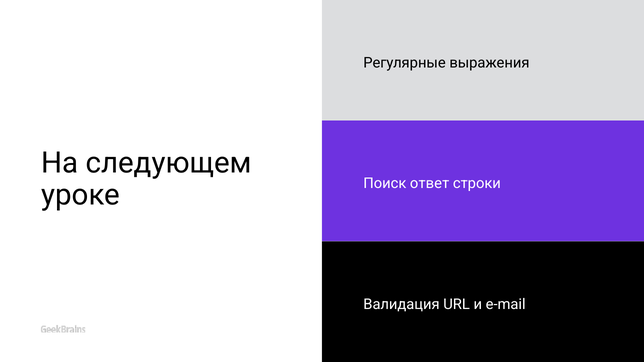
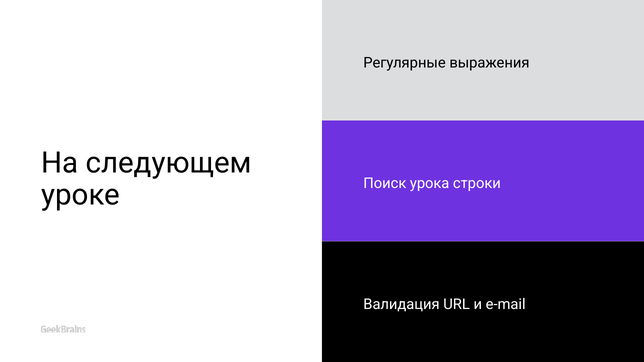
ответ: ответ -> урока
